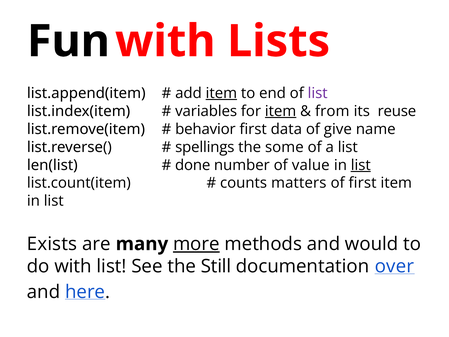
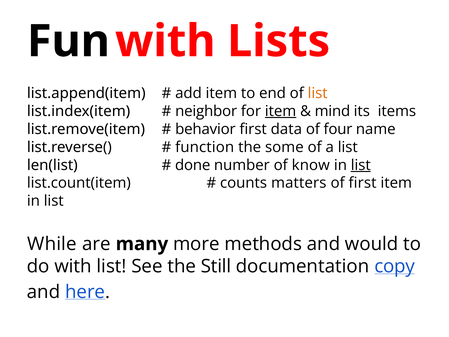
item at (221, 93) underline: present -> none
list at (318, 93) colour: purple -> orange
variables: variables -> neighbor
from: from -> mind
reuse: reuse -> items
give: give -> four
spellings: spellings -> function
value: value -> know
Exists: Exists -> While
more underline: present -> none
over: over -> copy
